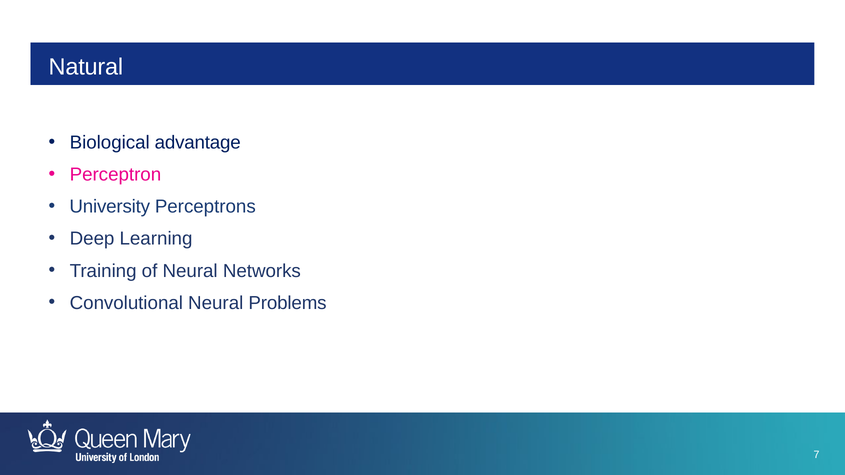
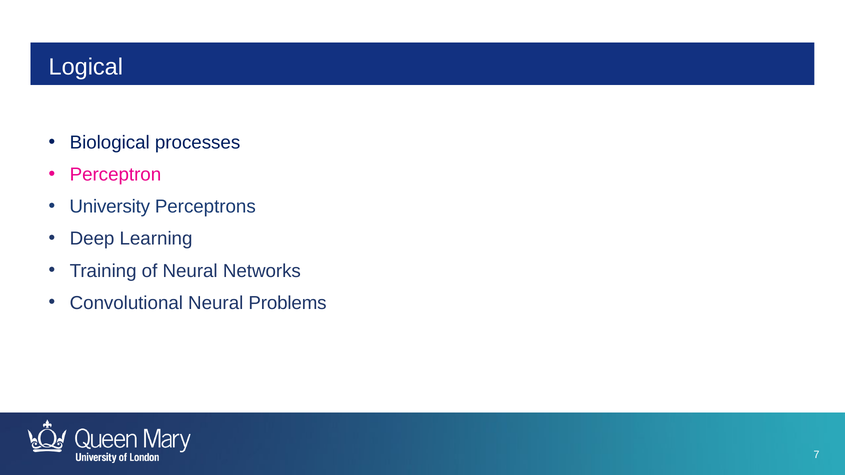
Natural: Natural -> Logical
advantage: advantage -> processes
